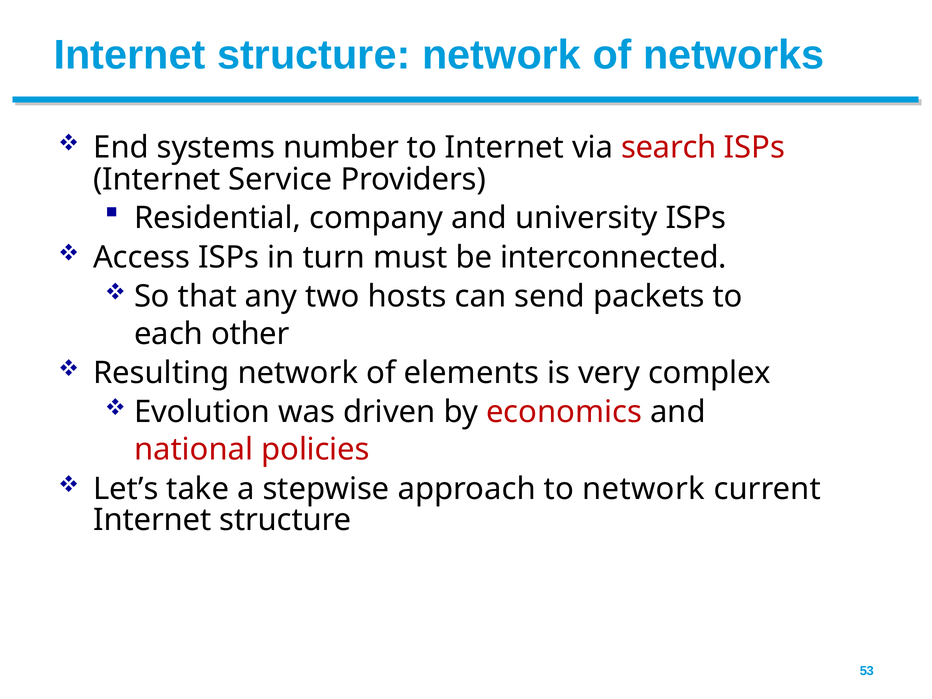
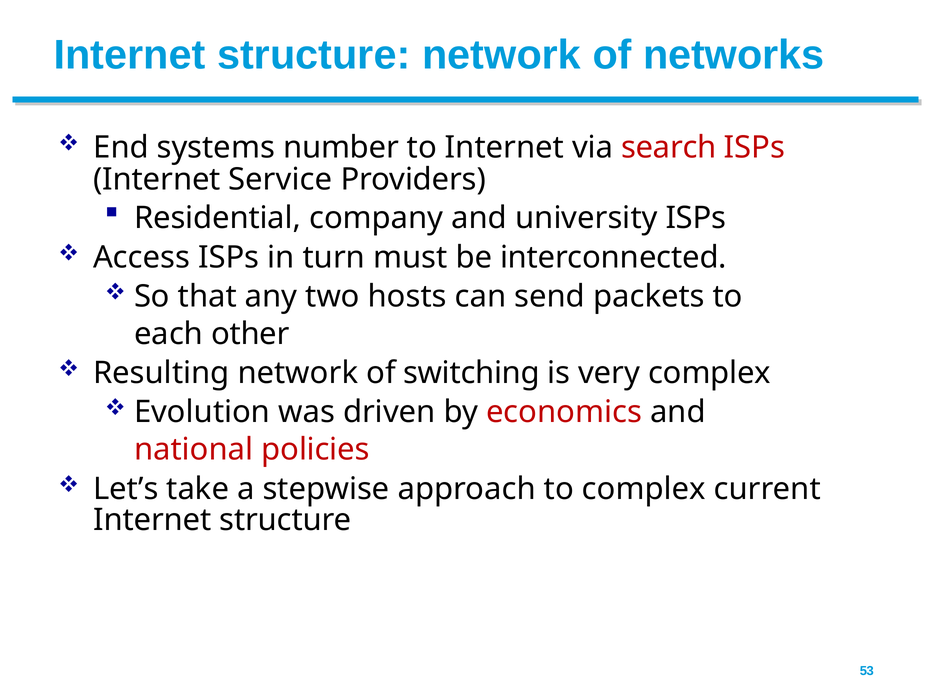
elements: elements -> switching
to network: network -> complex
